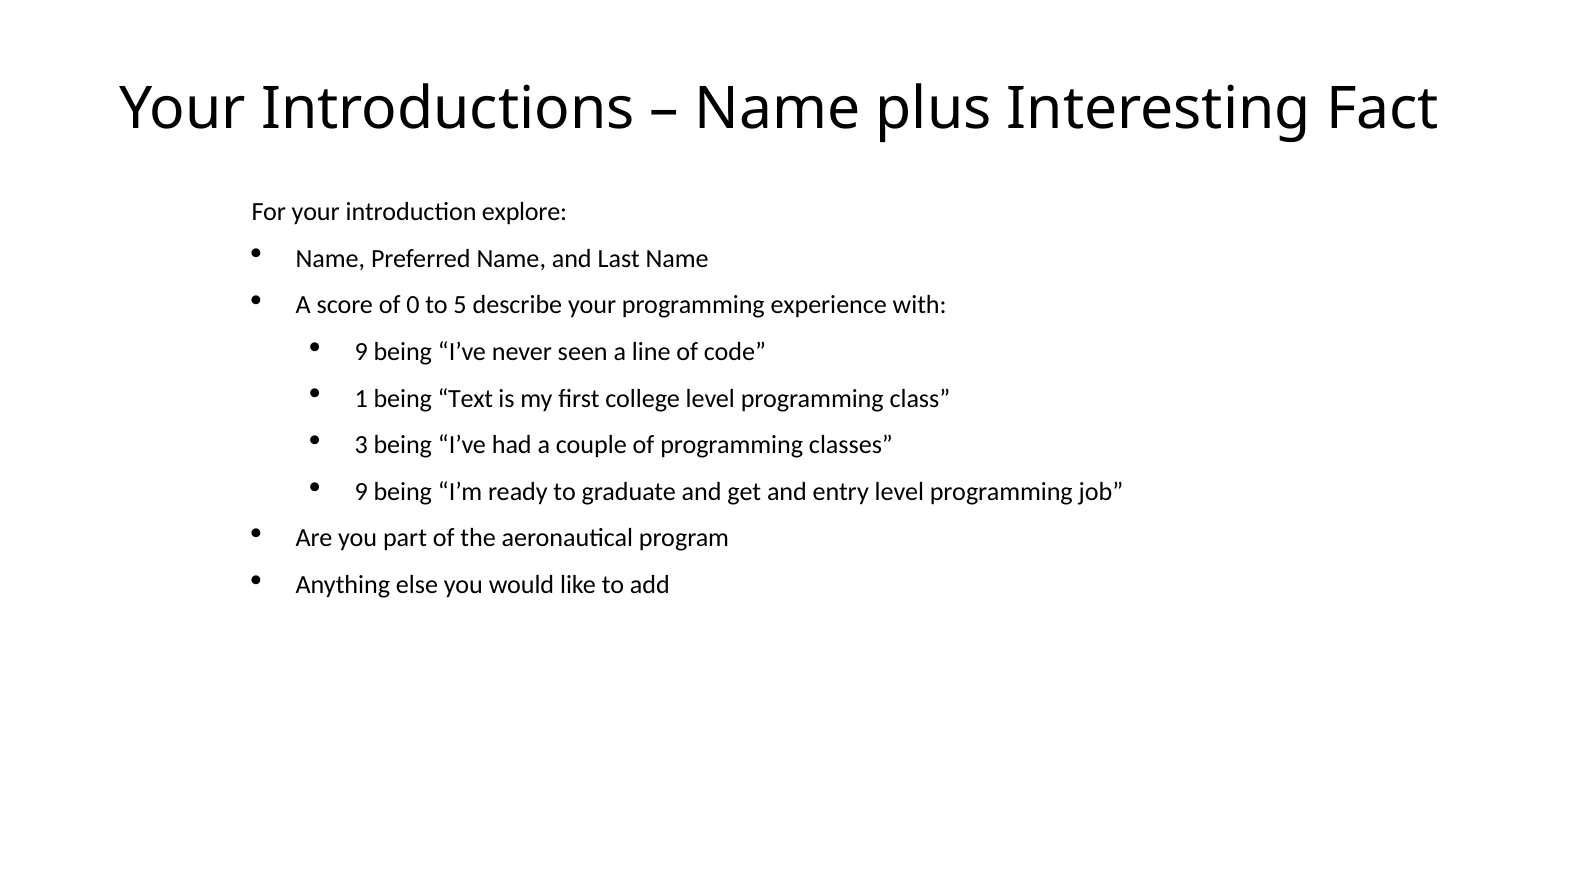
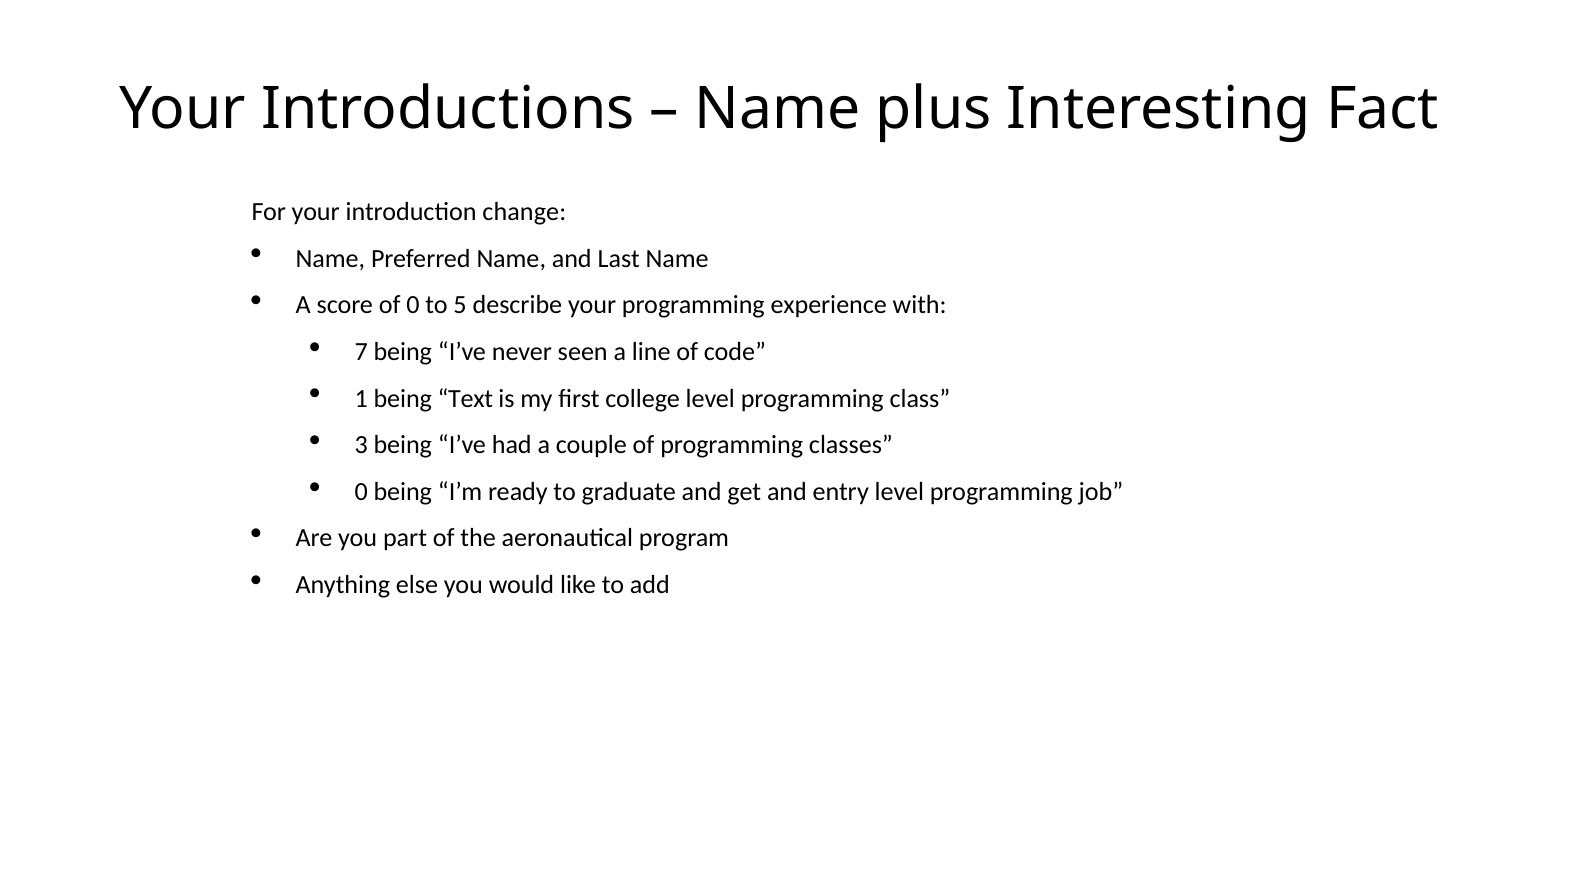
explore: explore -> change
9 at (361, 352): 9 -> 7
9 at (361, 491): 9 -> 0
